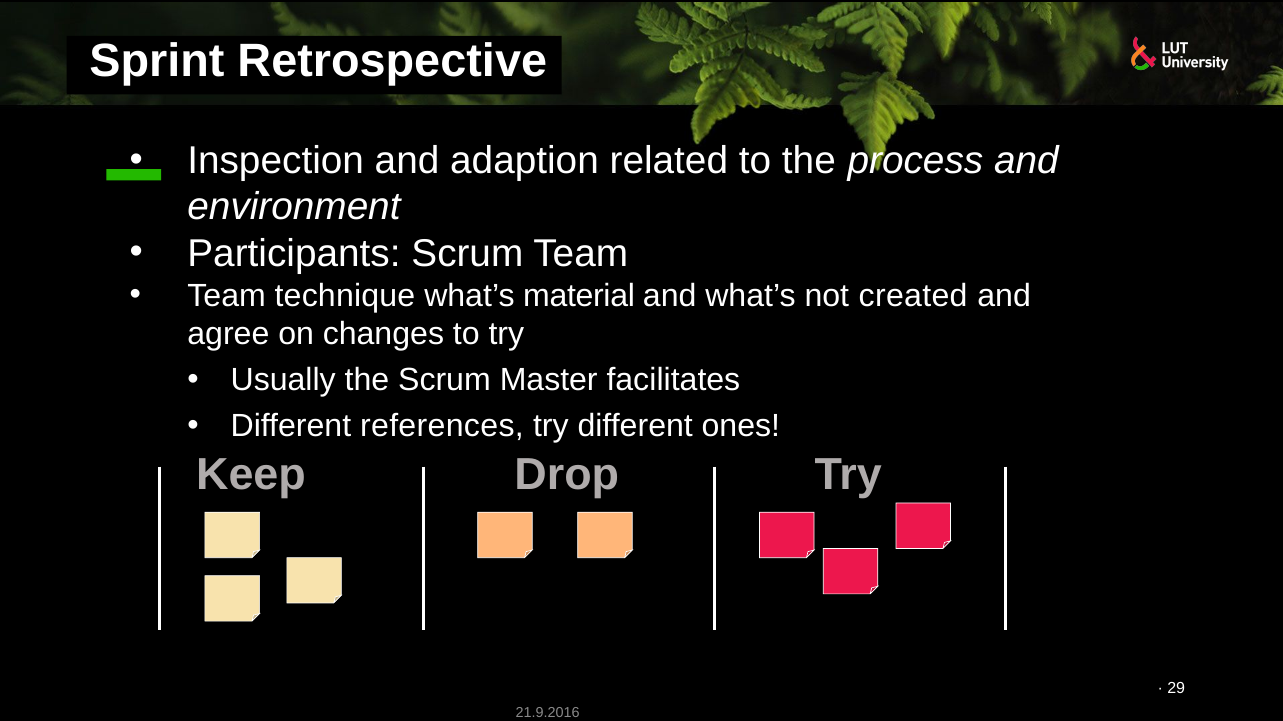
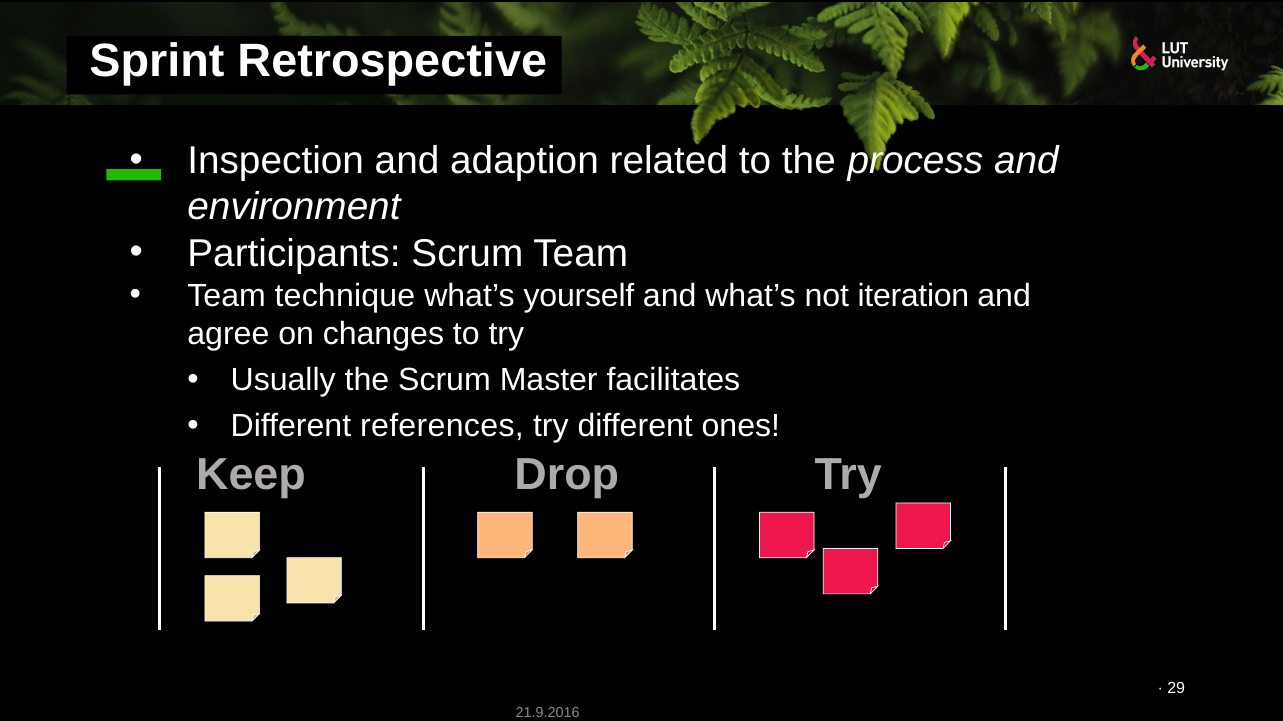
material: material -> yourself
created: created -> iteration
